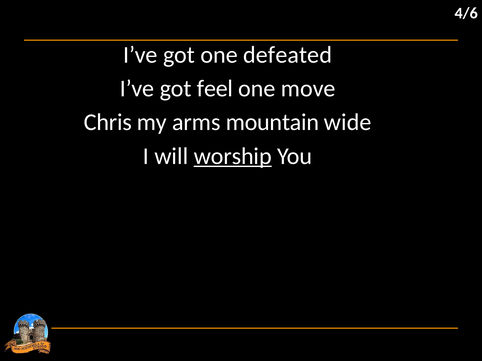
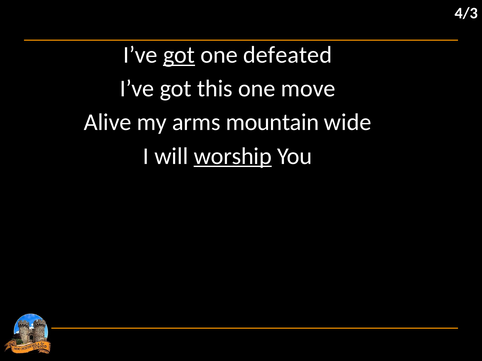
4/6: 4/6 -> 4/3
got at (179, 55) underline: none -> present
feel: feel -> this
Chris: Chris -> Alive
